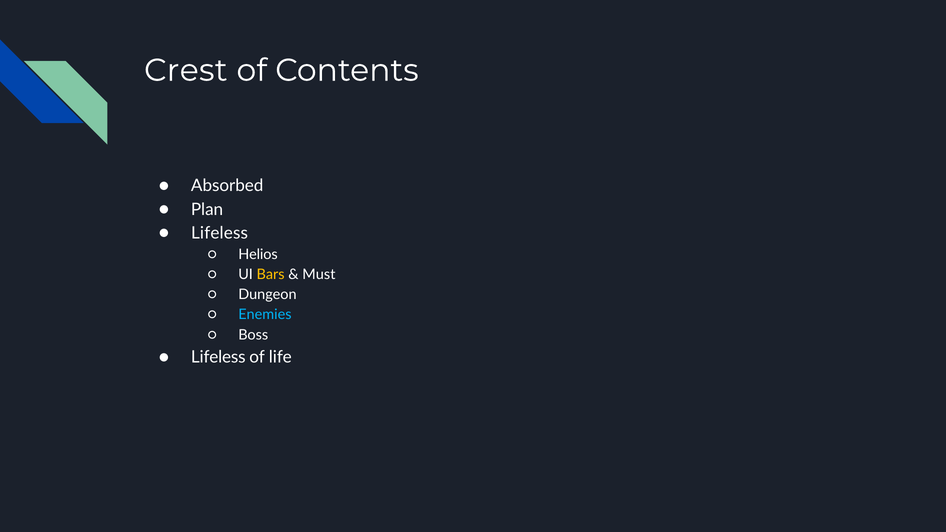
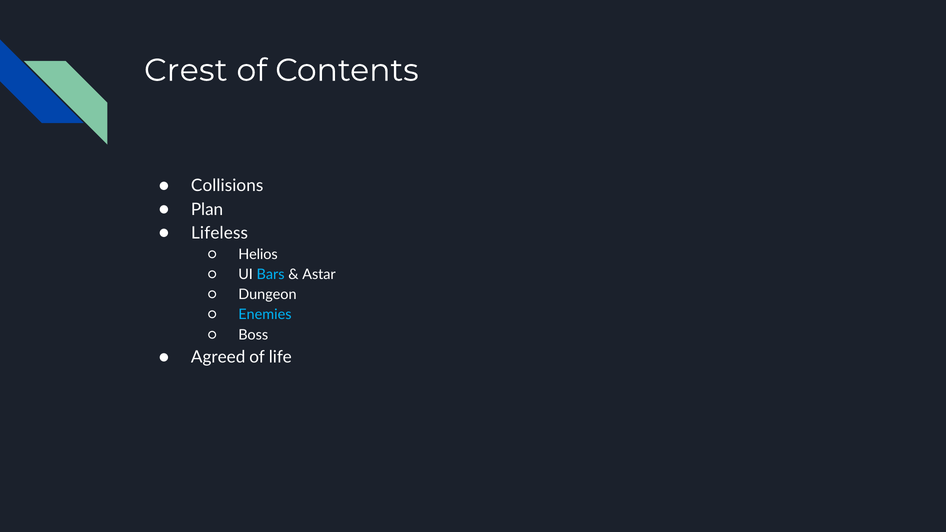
Absorbed: Absorbed -> Collisions
Bars colour: yellow -> light blue
Must: Must -> Astar
Lifeless at (218, 357): Lifeless -> Agreed
